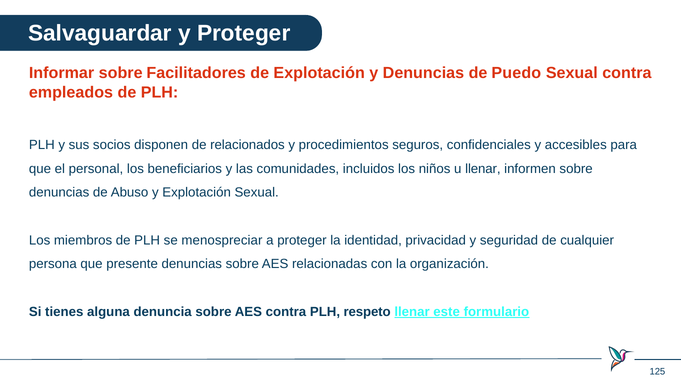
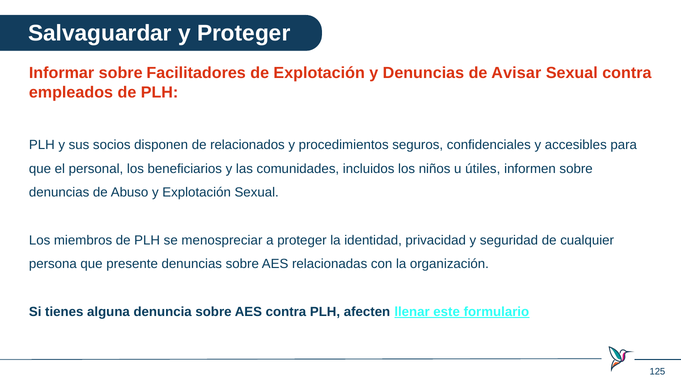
Puedo: Puedo -> Avisar
u llenar: llenar -> útiles
respeto: respeto -> afecten
